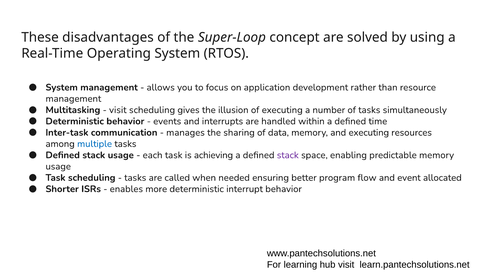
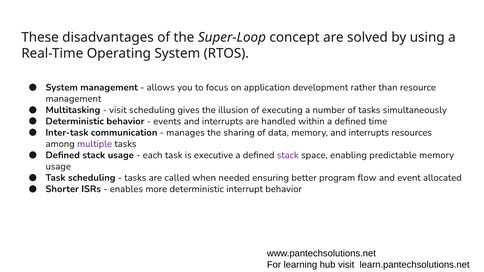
memory and executing: executing -> interrupts
multiple colour: blue -> purple
achieving: achieving -> executive
